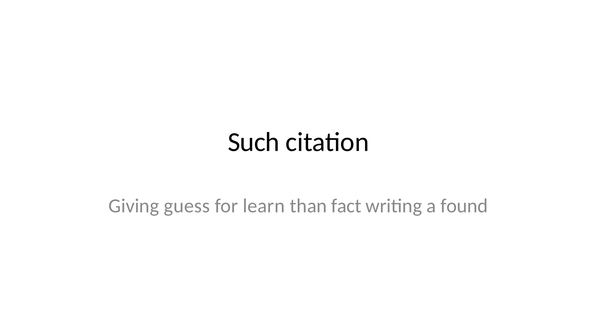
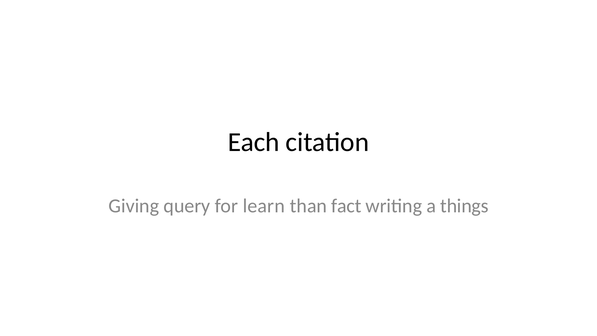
Such: Such -> Each
guess: guess -> query
found: found -> things
